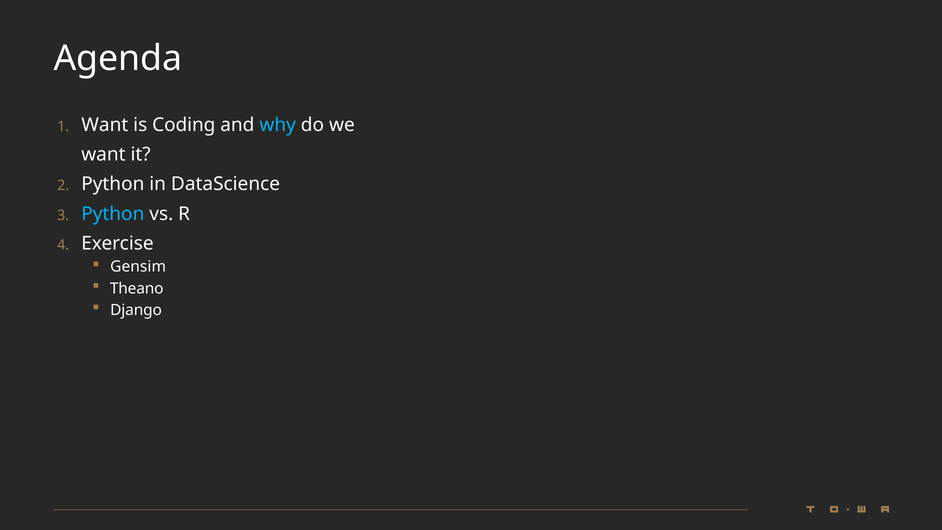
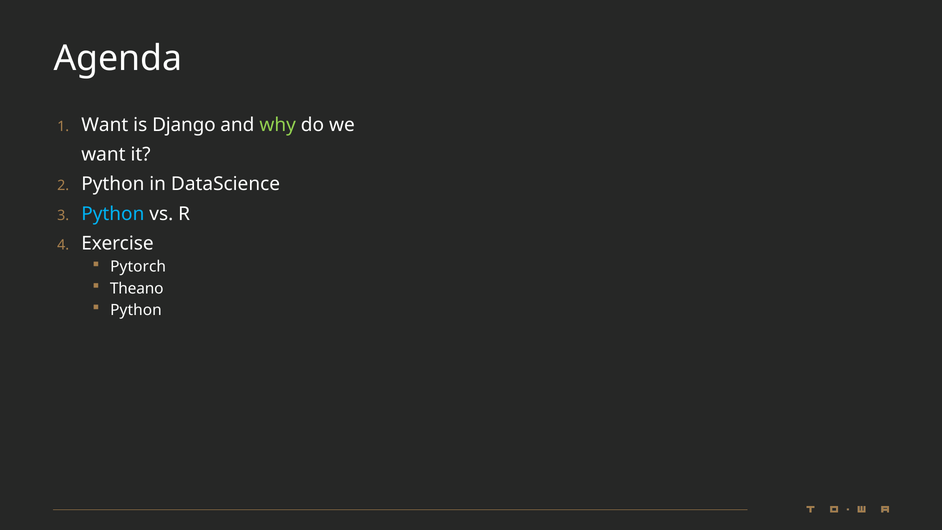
Coding: Coding -> Django
why colour: light blue -> light green
Gensim: Gensim -> Pytorch
Django at (136, 310): Django -> Python
